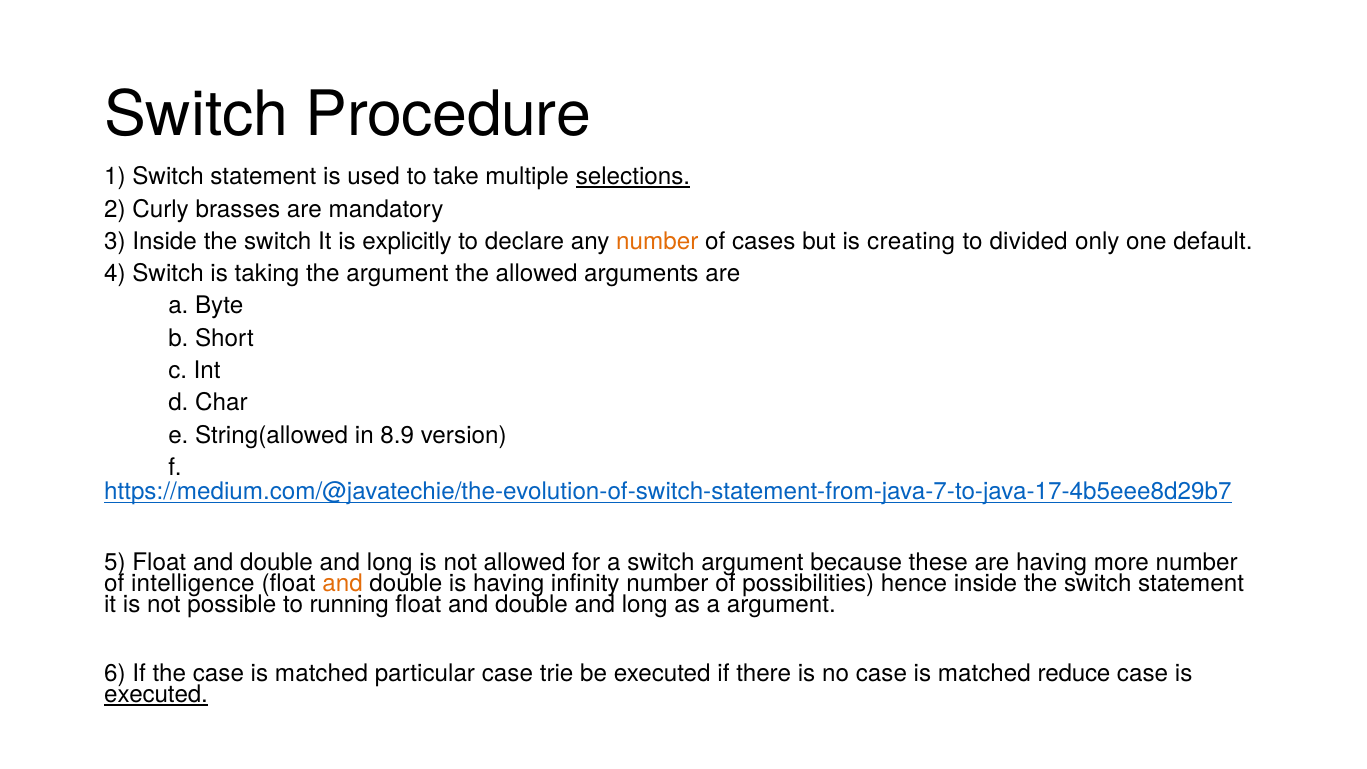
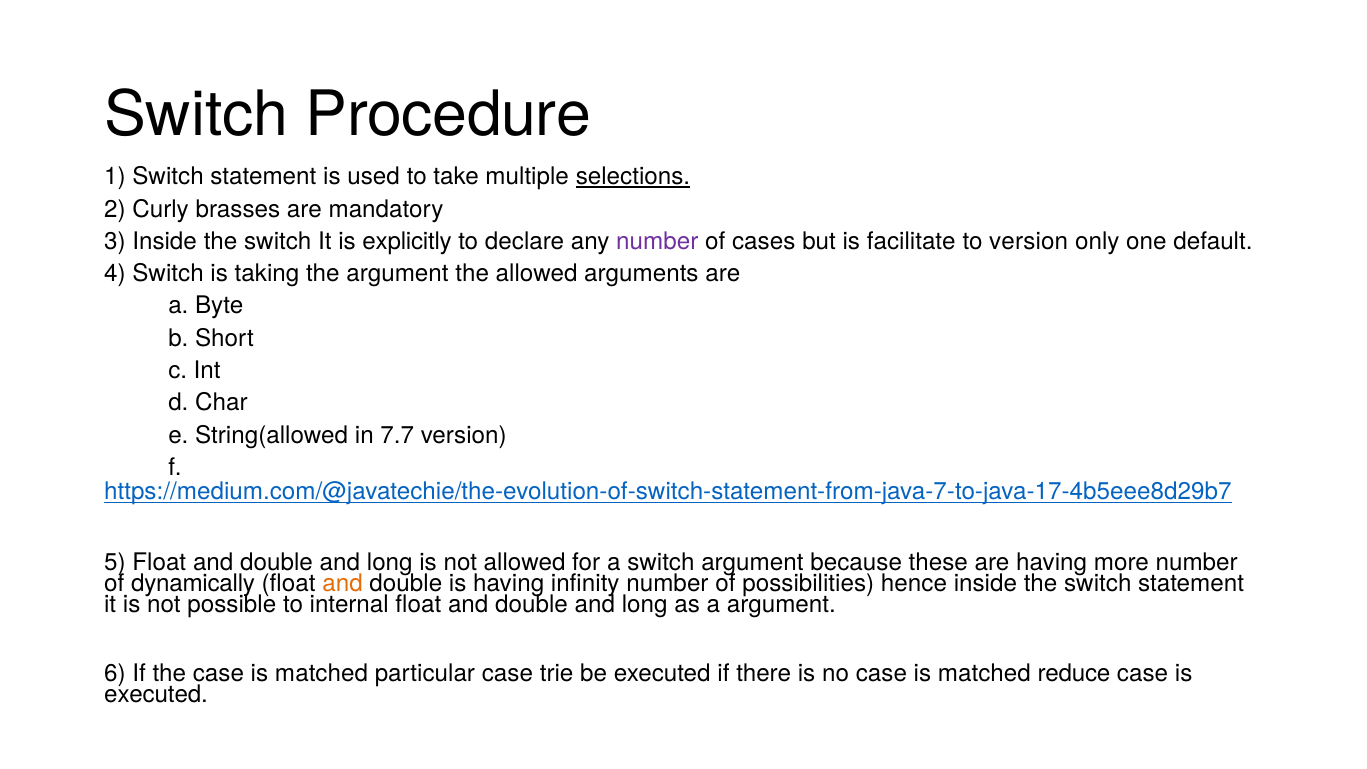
number at (657, 241) colour: orange -> purple
creating: creating -> facilitate
to divided: divided -> version
8.9: 8.9 -> 7.7
intelligence: intelligence -> dynamically
running: running -> internal
executed at (156, 695) underline: present -> none
